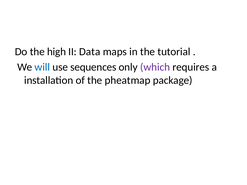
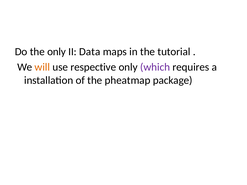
the high: high -> only
will colour: blue -> orange
sequences: sequences -> respective
